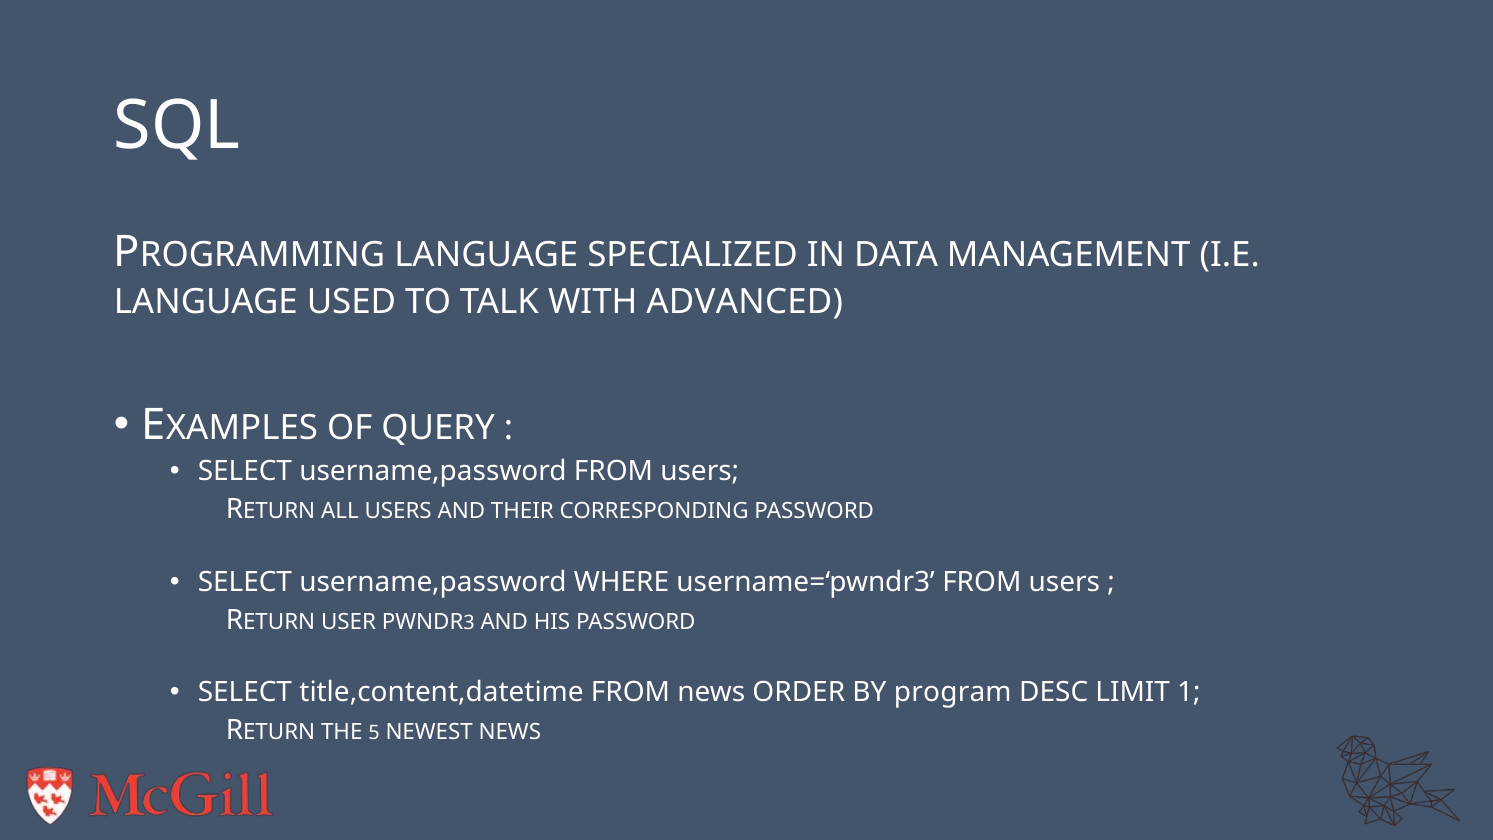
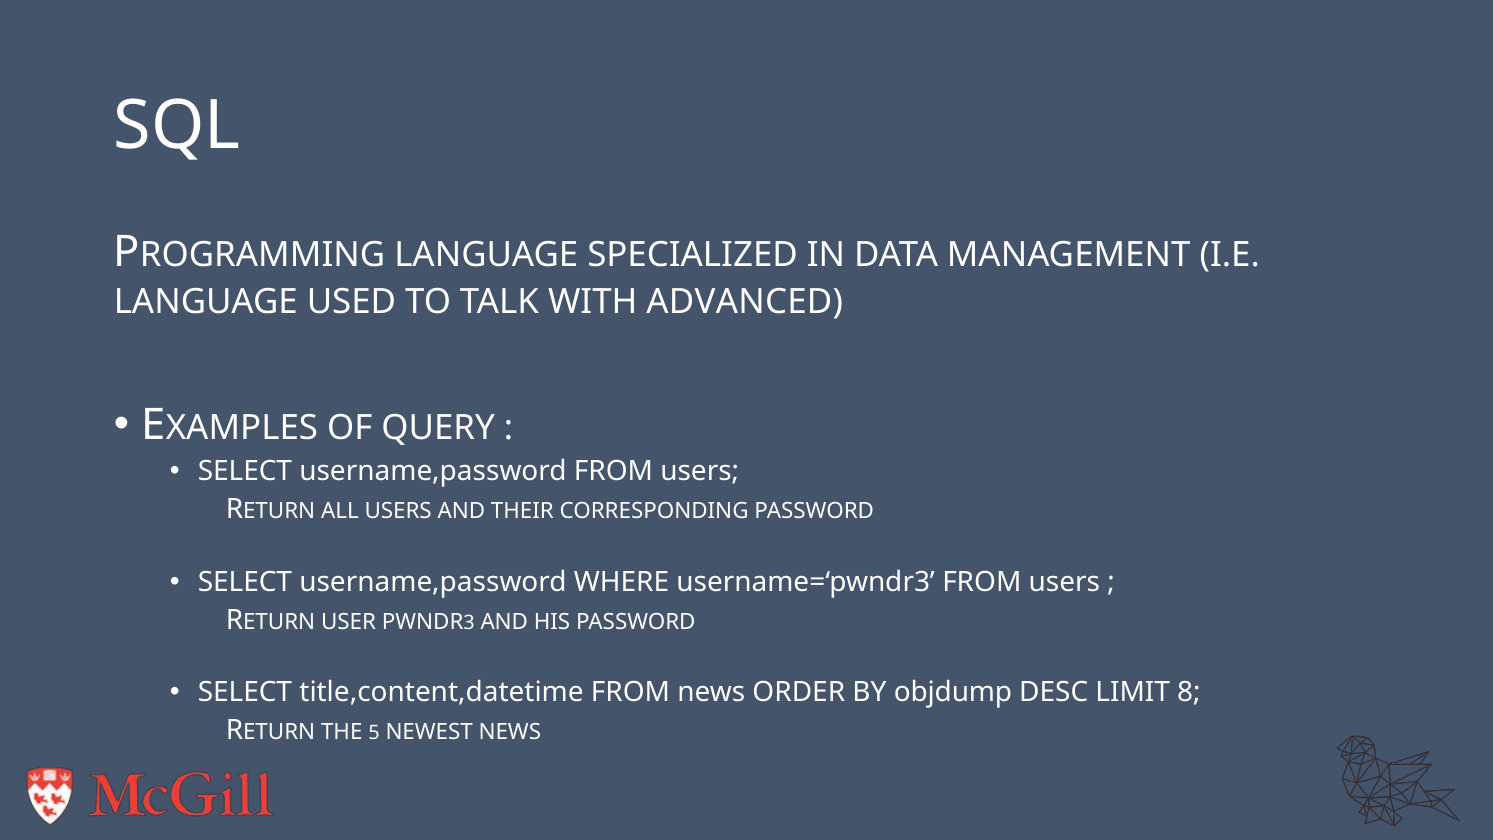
program: program -> objdump
1: 1 -> 8
